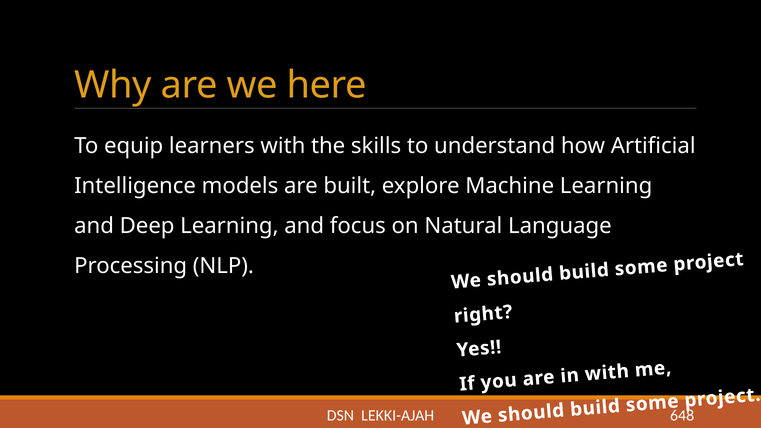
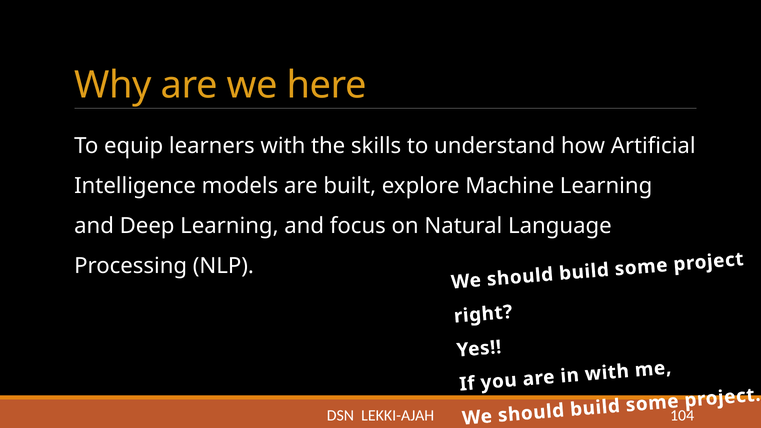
648: 648 -> 104
